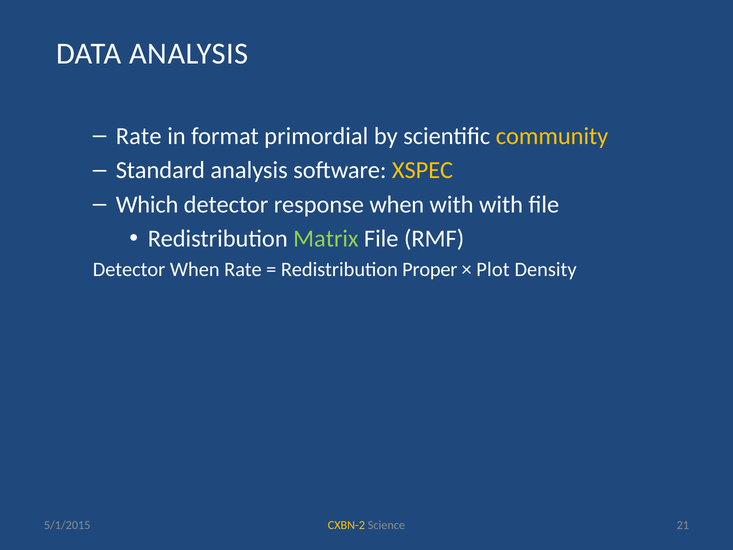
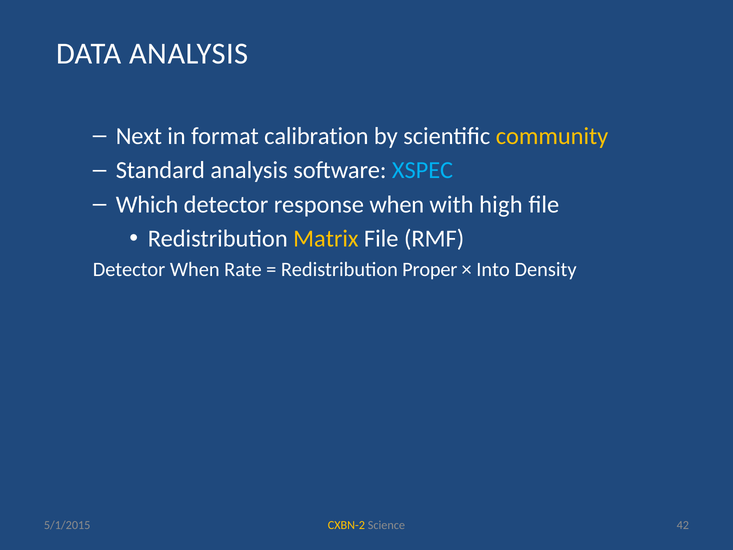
Rate at (139, 136): Rate -> Next
primordial: primordial -> calibration
XSPEC colour: yellow -> light blue
with with: with -> high
Matrix colour: light green -> yellow
Plot: Plot -> Into
21: 21 -> 42
